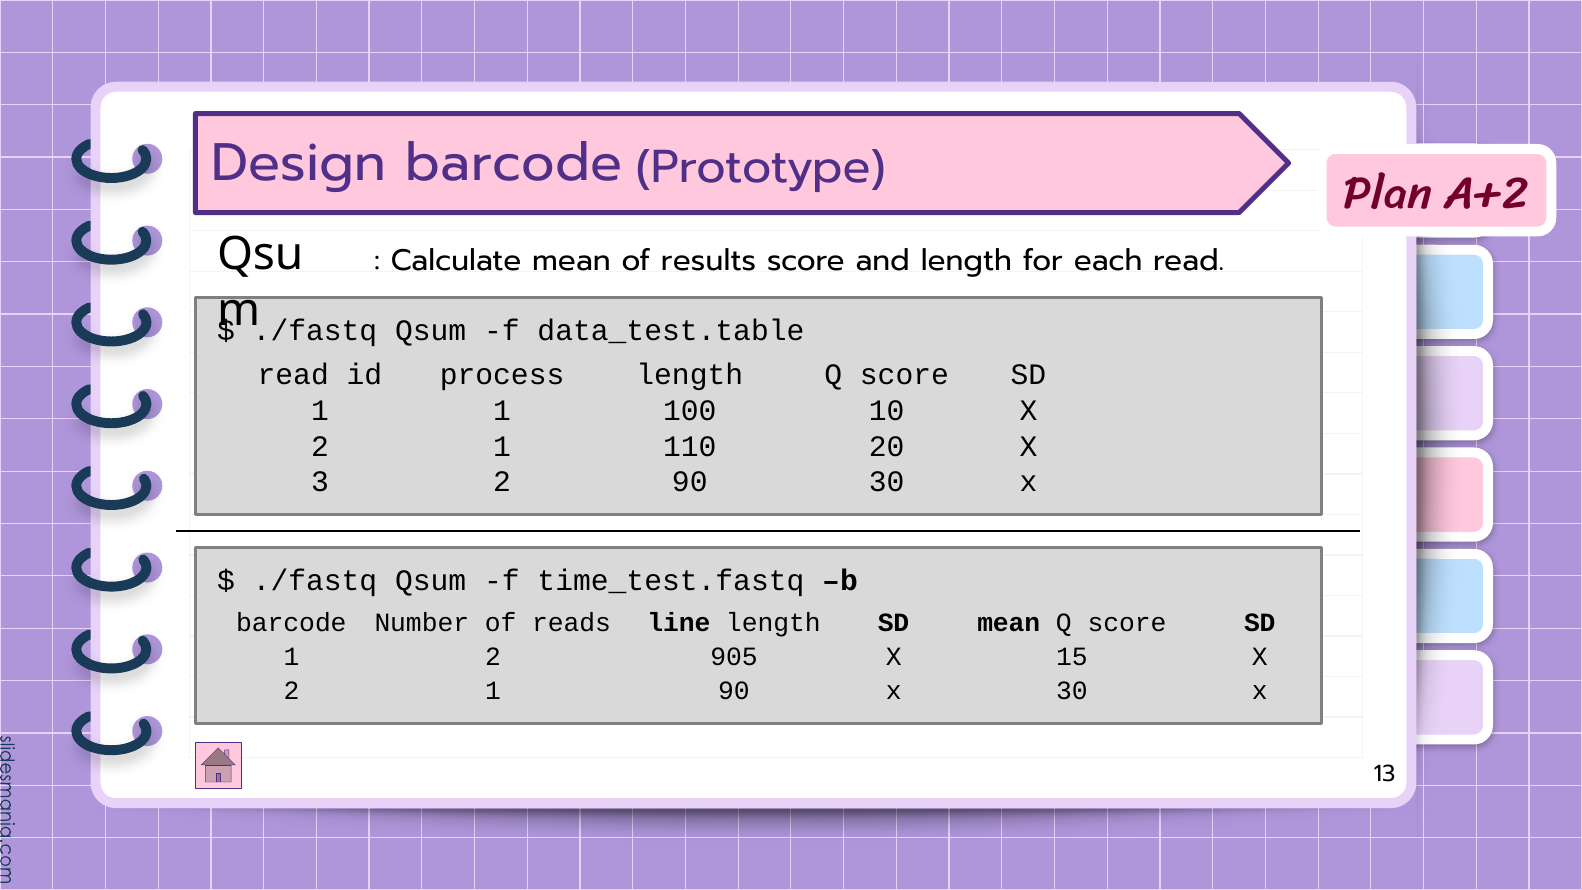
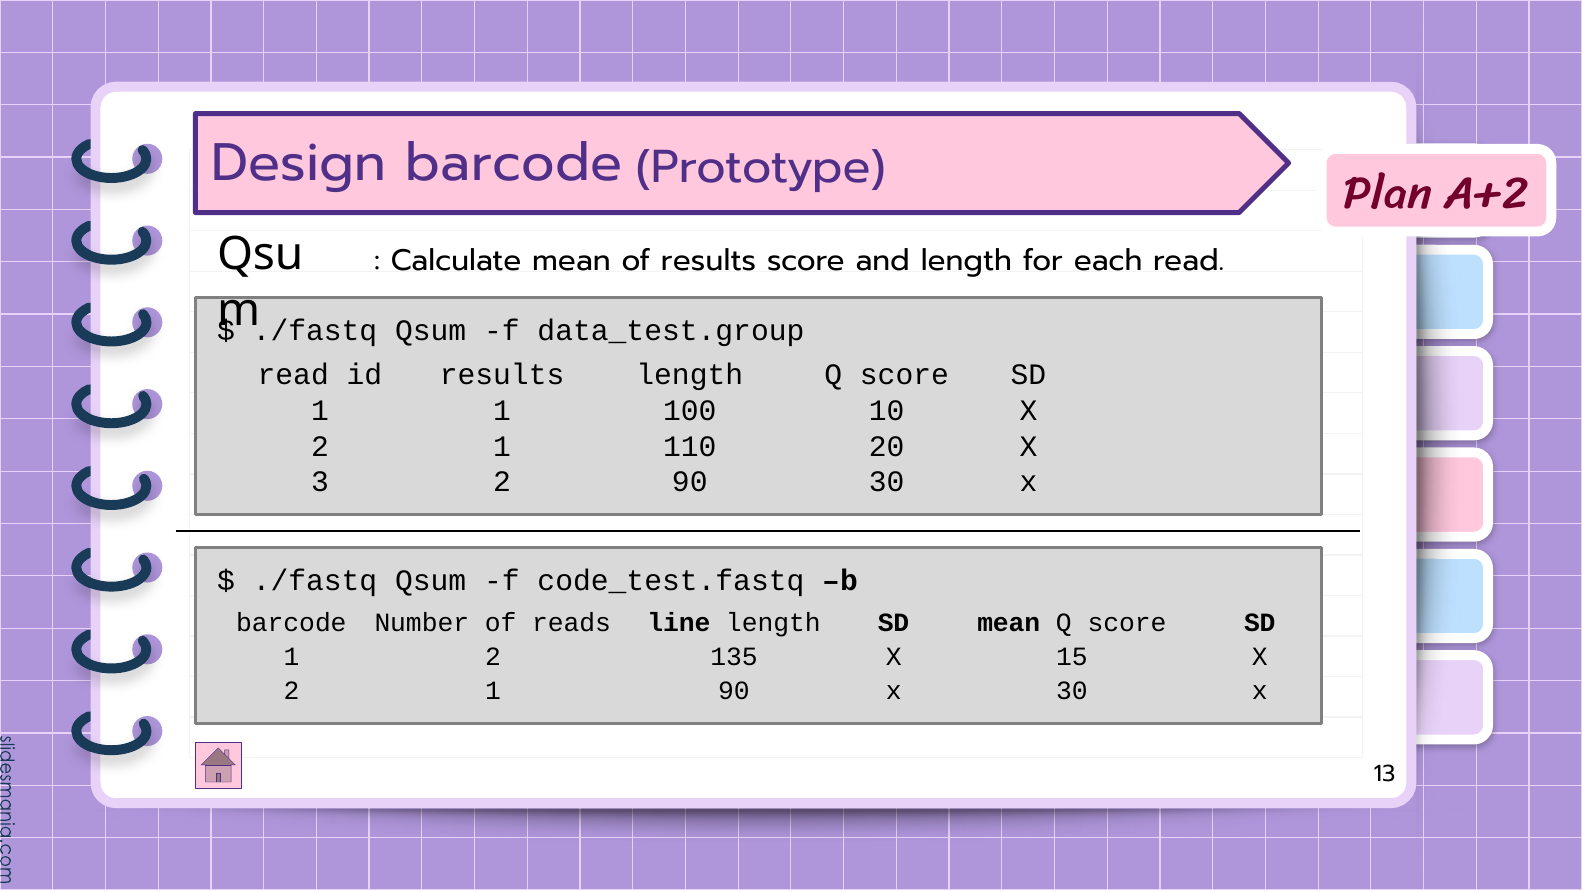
data_test.table: data_test.table -> data_test.group
id process: process -> results
time_test.fastq: time_test.fastq -> code_test.fastq
905: 905 -> 135
